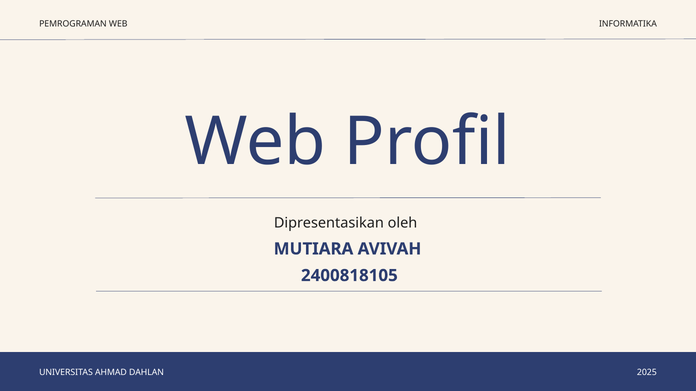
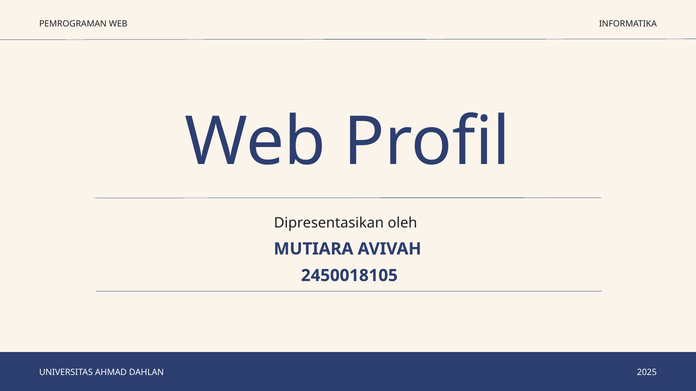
2400818105: 2400818105 -> 2450018105
